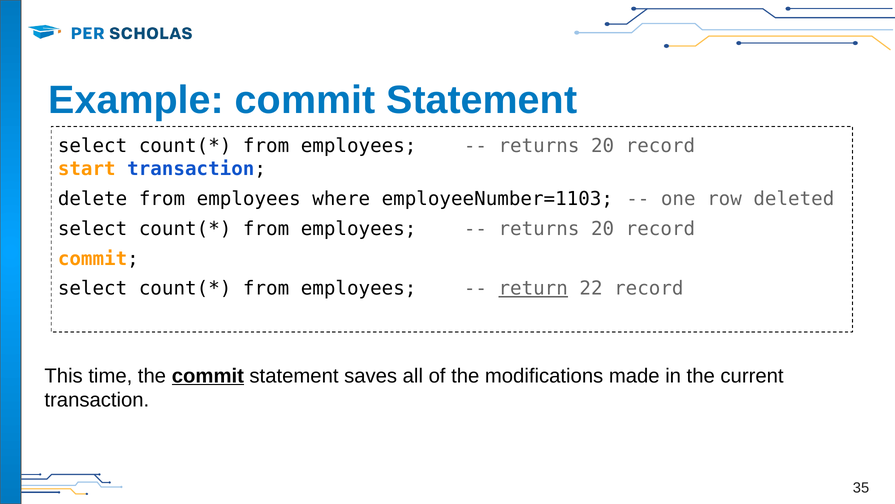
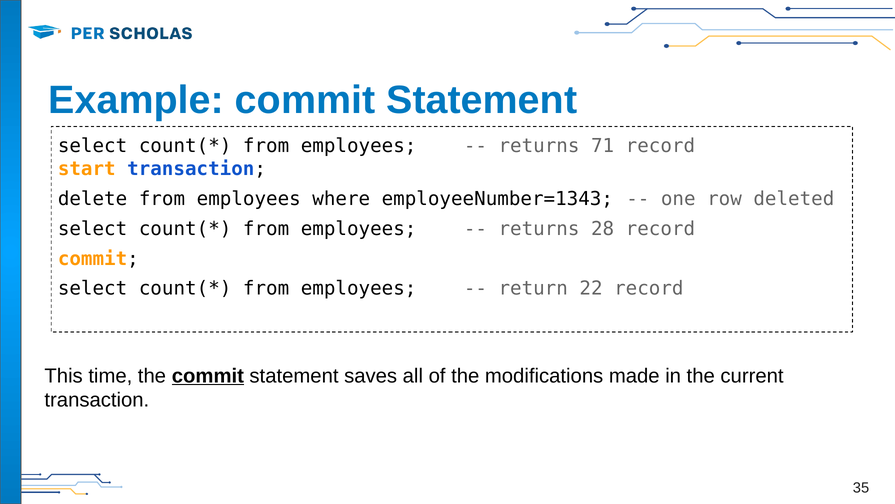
20 at (603, 146): 20 -> 71
employeeNumber=1103: employeeNumber=1103 -> employeeNumber=1343
20 at (603, 229): 20 -> 28
return underline: present -> none
